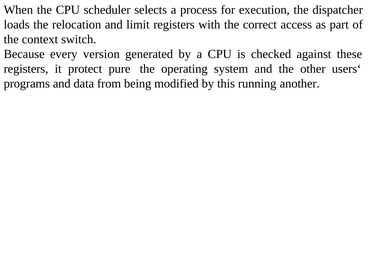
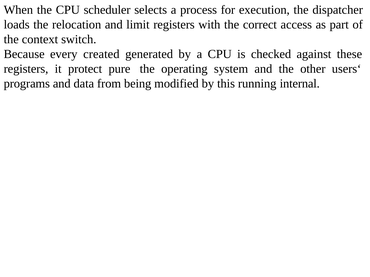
version: version -> created
another: another -> internal
